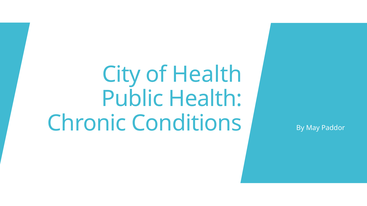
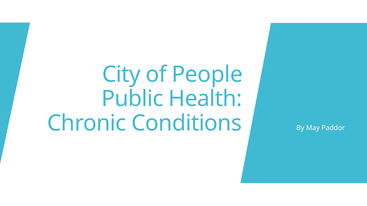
of Health: Health -> People
